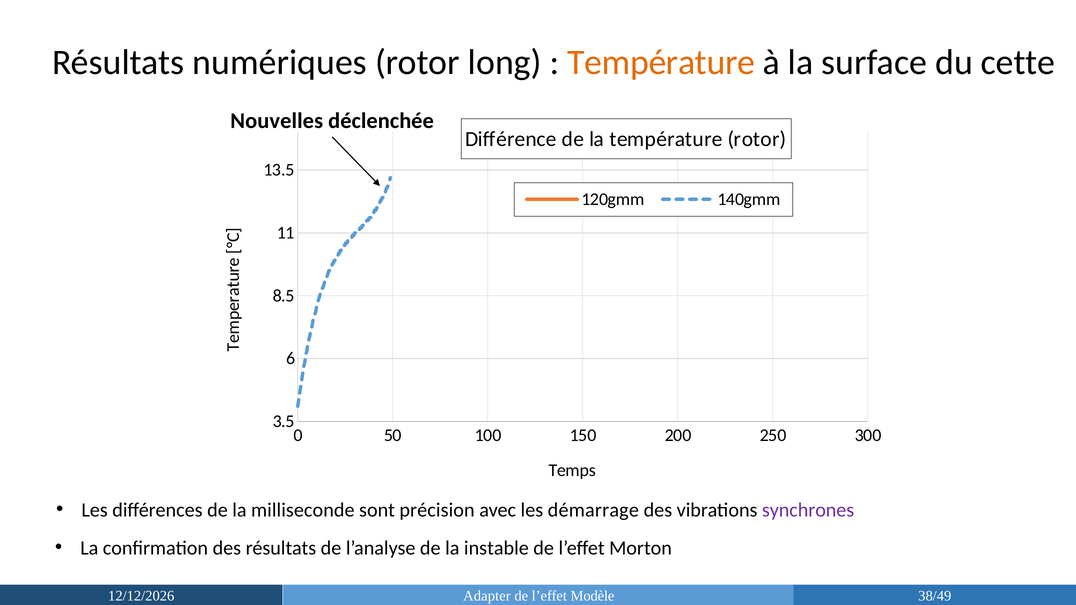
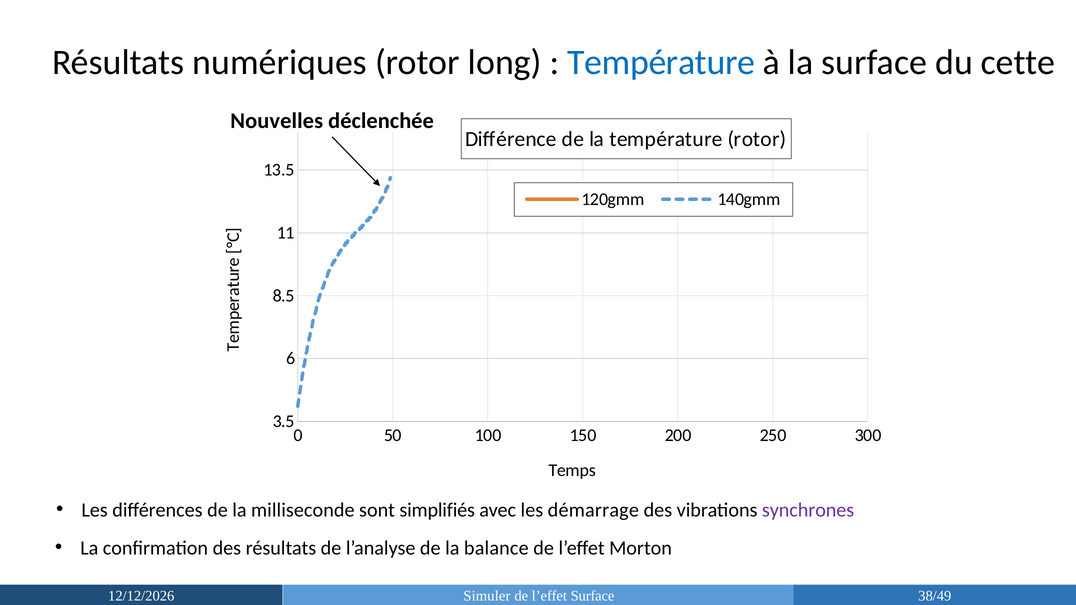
Température at (661, 62) colour: orange -> blue
précision: précision -> simplifiés
instable: instable -> balance
Adapter: Adapter -> Simuler
l’effet Modèle: Modèle -> Surface
